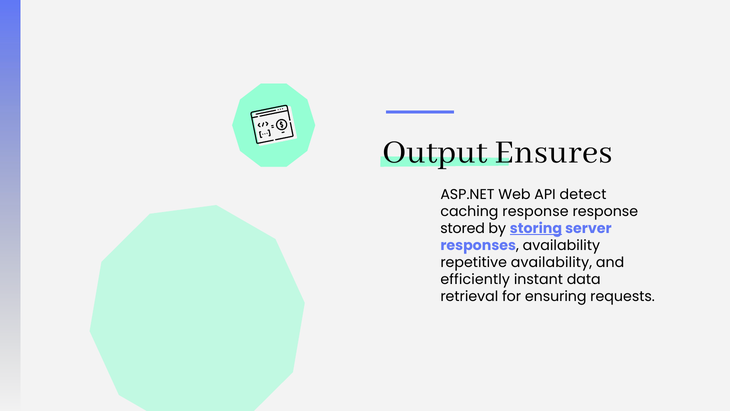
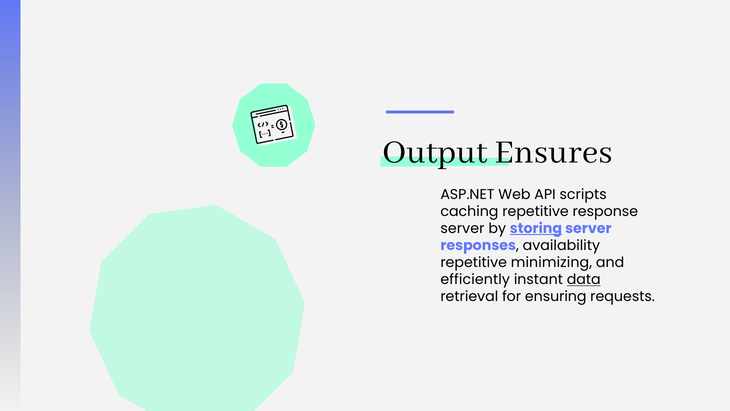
detect: detect -> scripts
caching response: response -> repetitive
stored at (463, 228): stored -> server
repetitive availability: availability -> minimizing
data underline: none -> present
